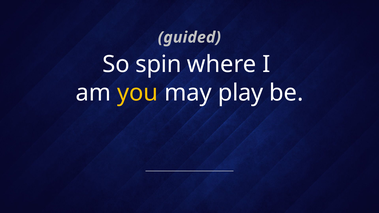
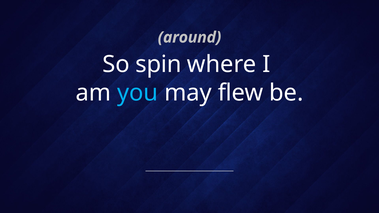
guided: guided -> around
you colour: yellow -> light blue
play: play -> flew
